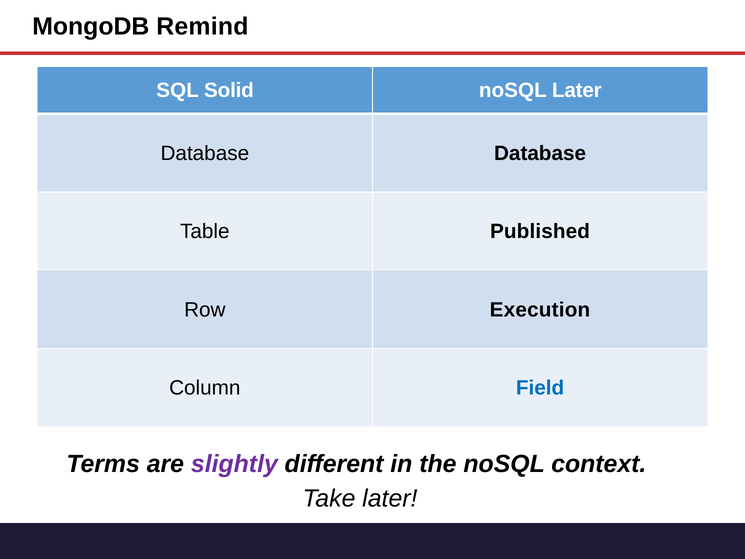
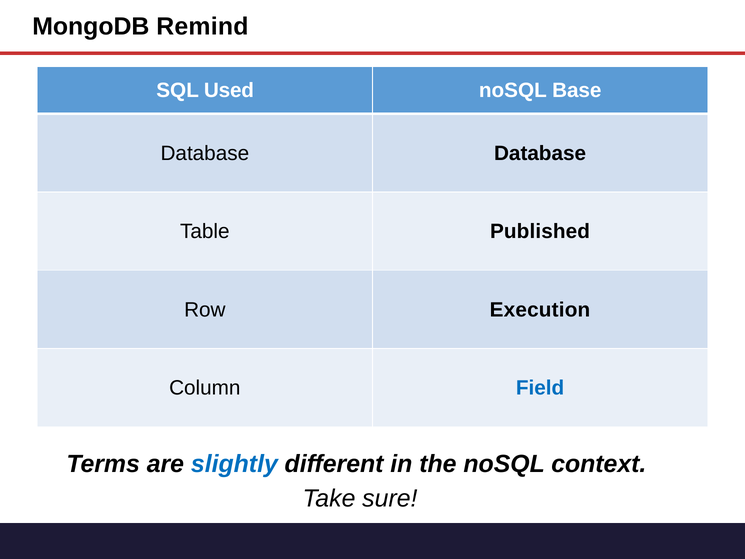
Solid: Solid -> Used
noSQL Later: Later -> Base
slightly colour: purple -> blue
Take later: later -> sure
